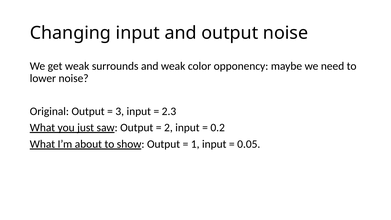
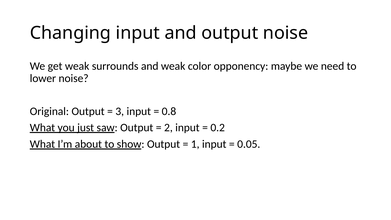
2.3: 2.3 -> 0.8
